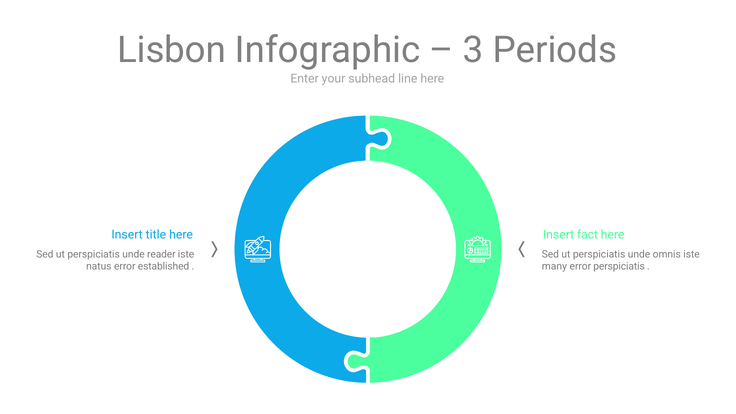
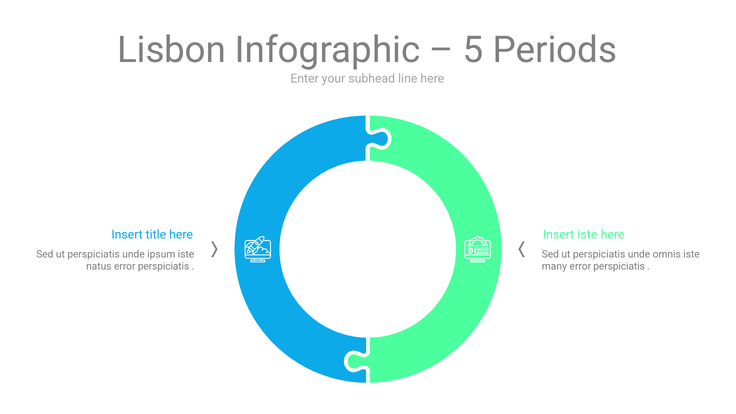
3: 3 -> 5
Insert fact: fact -> iste
reader: reader -> ipsum
natus error established: established -> perspiciatis
